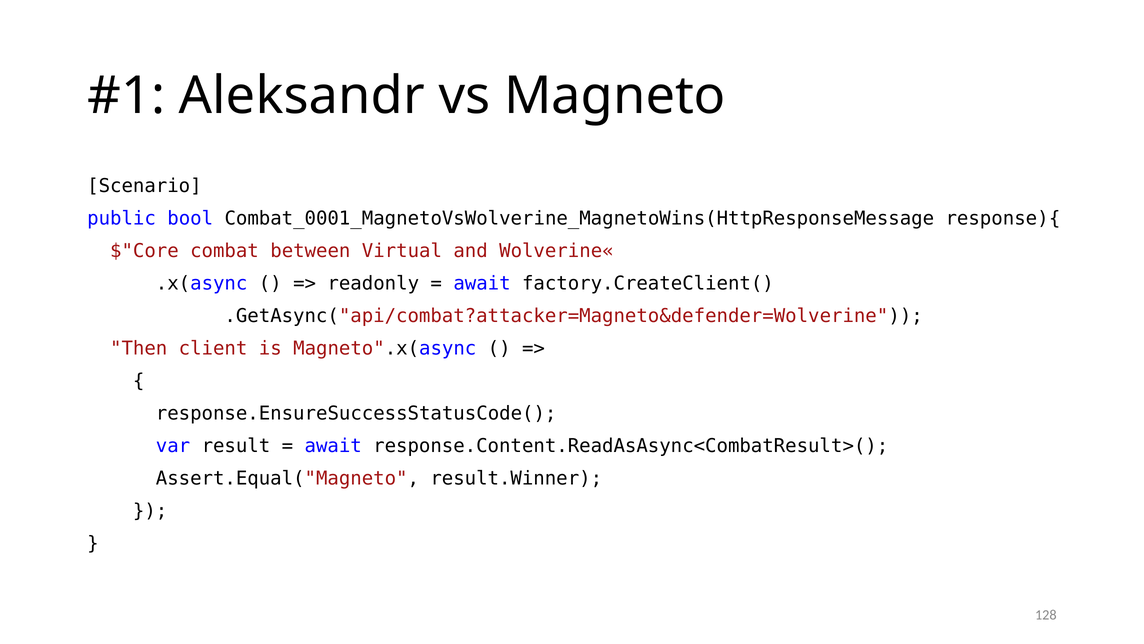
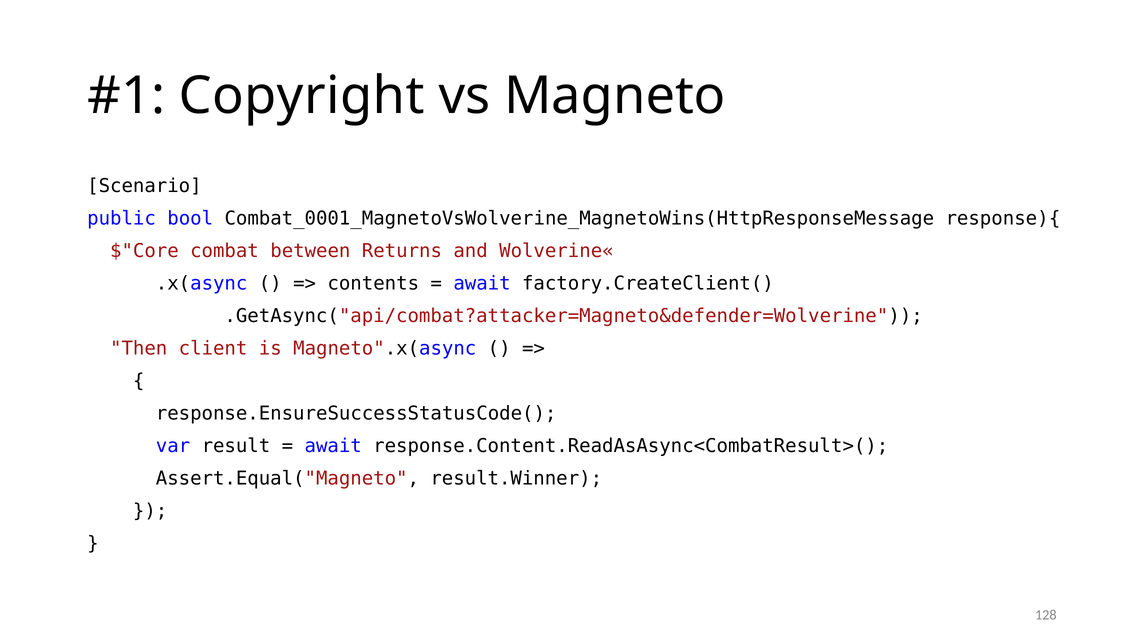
Aleksandr: Aleksandr -> Copyright
Virtual: Virtual -> Returns
readonly: readonly -> contents
